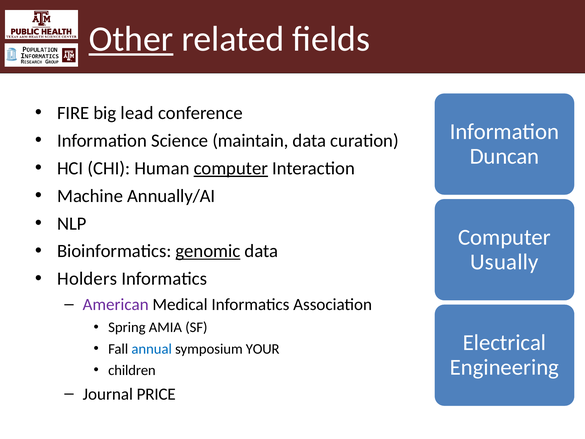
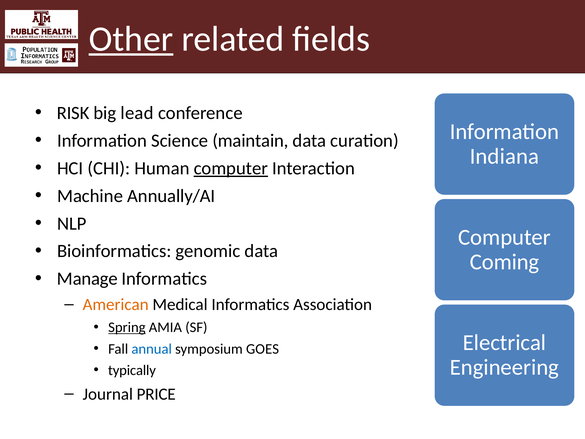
FIRE: FIRE -> RISK
Duncan: Duncan -> Indiana
genomic underline: present -> none
Usually: Usually -> Coming
Holders: Holders -> Manage
American colour: purple -> orange
Spring underline: none -> present
YOUR: YOUR -> GOES
children: children -> typically
